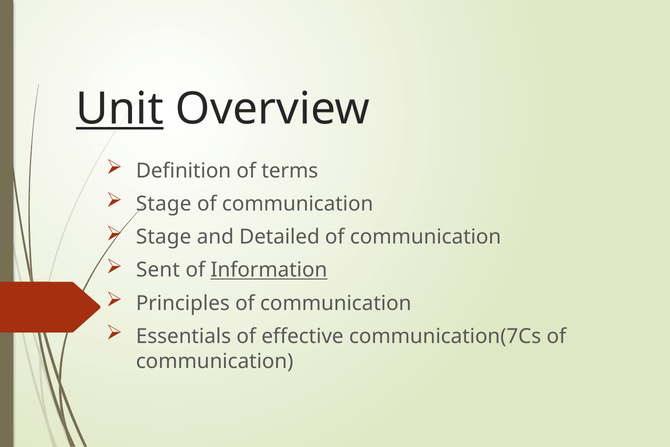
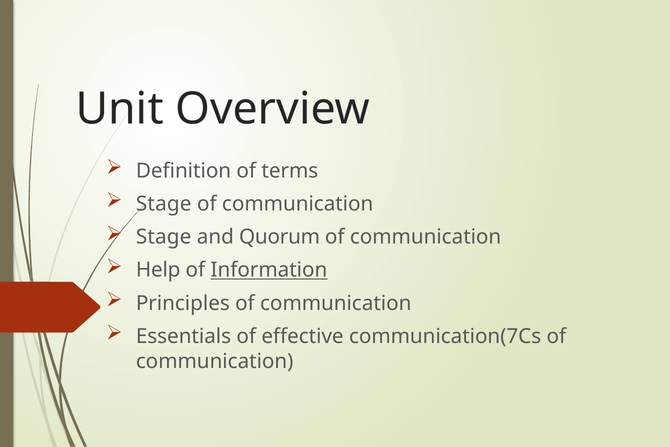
Unit underline: present -> none
Detailed: Detailed -> Quorum
Sent: Sent -> Help
